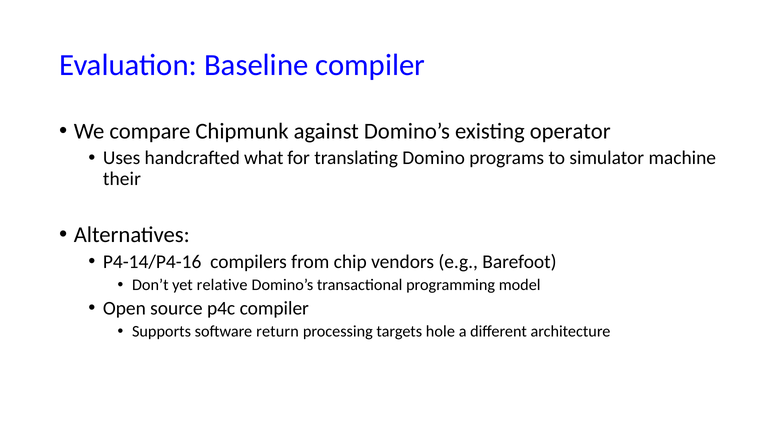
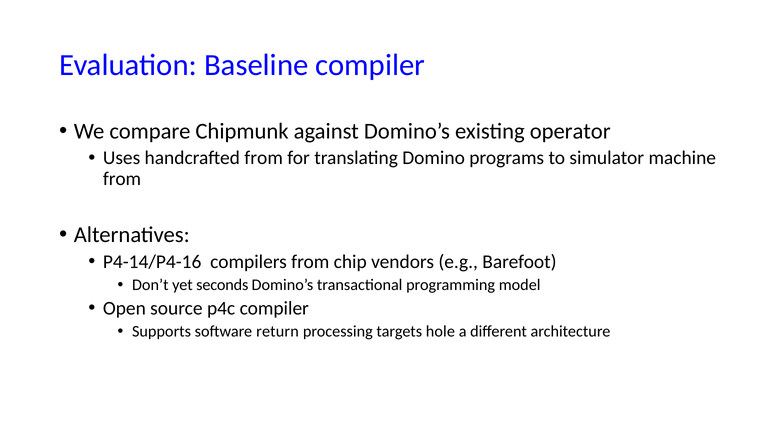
handcrafted what: what -> from
their at (122, 179): their -> from
relative: relative -> seconds
